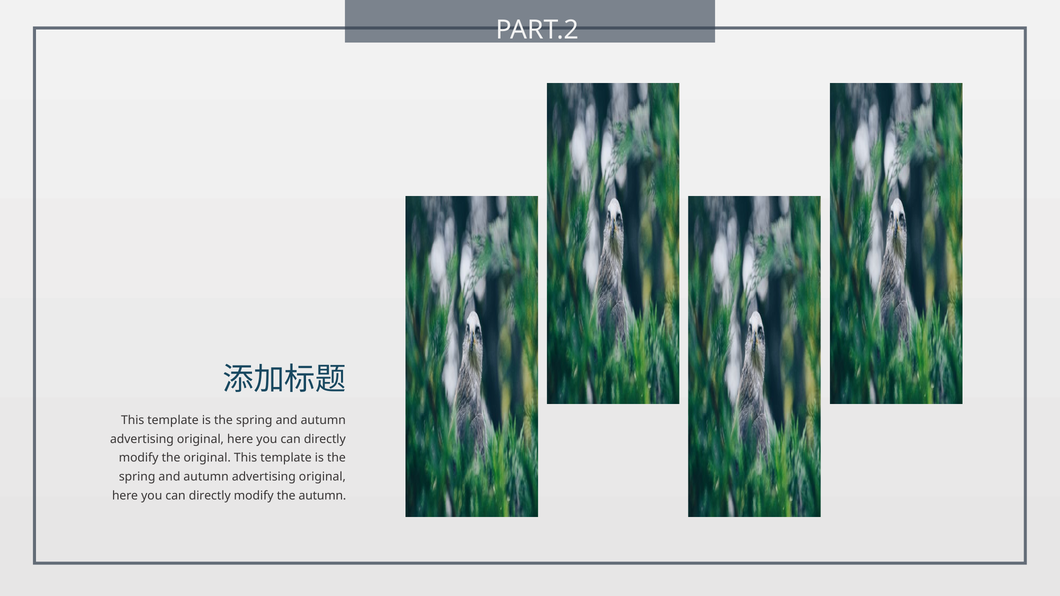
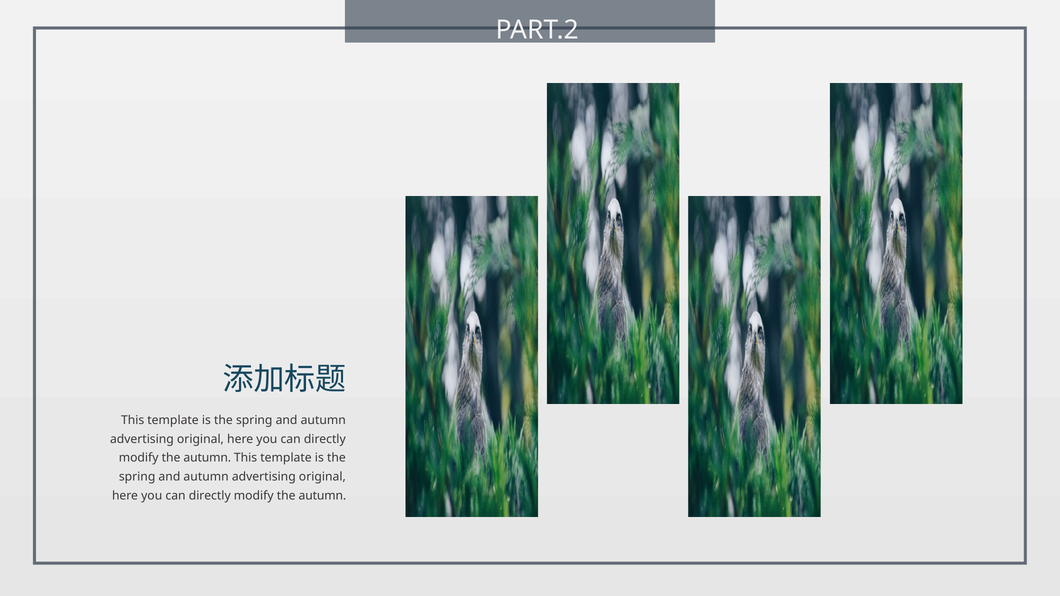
original at (207, 458): original -> autumn
